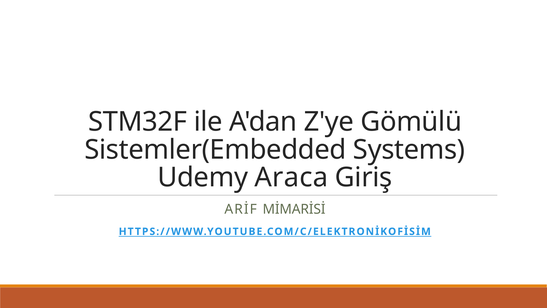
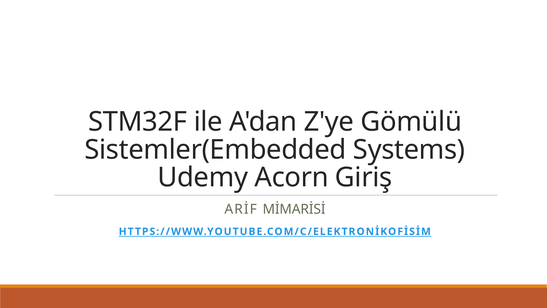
Araca: Araca -> Acorn
